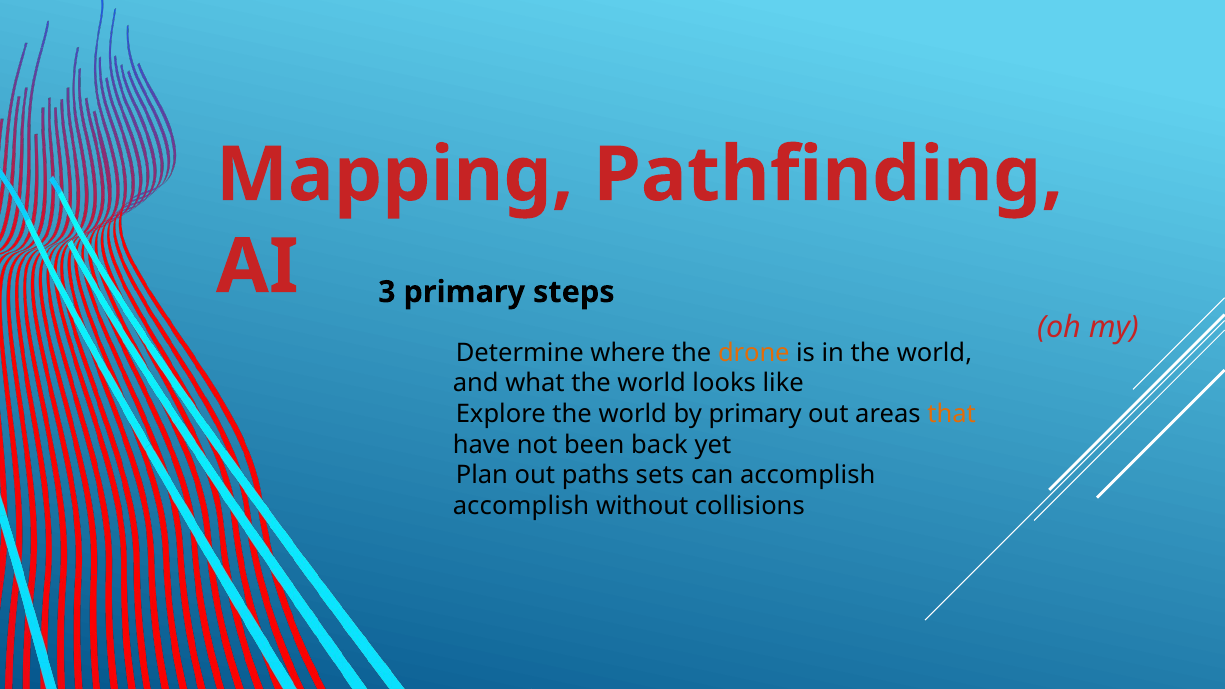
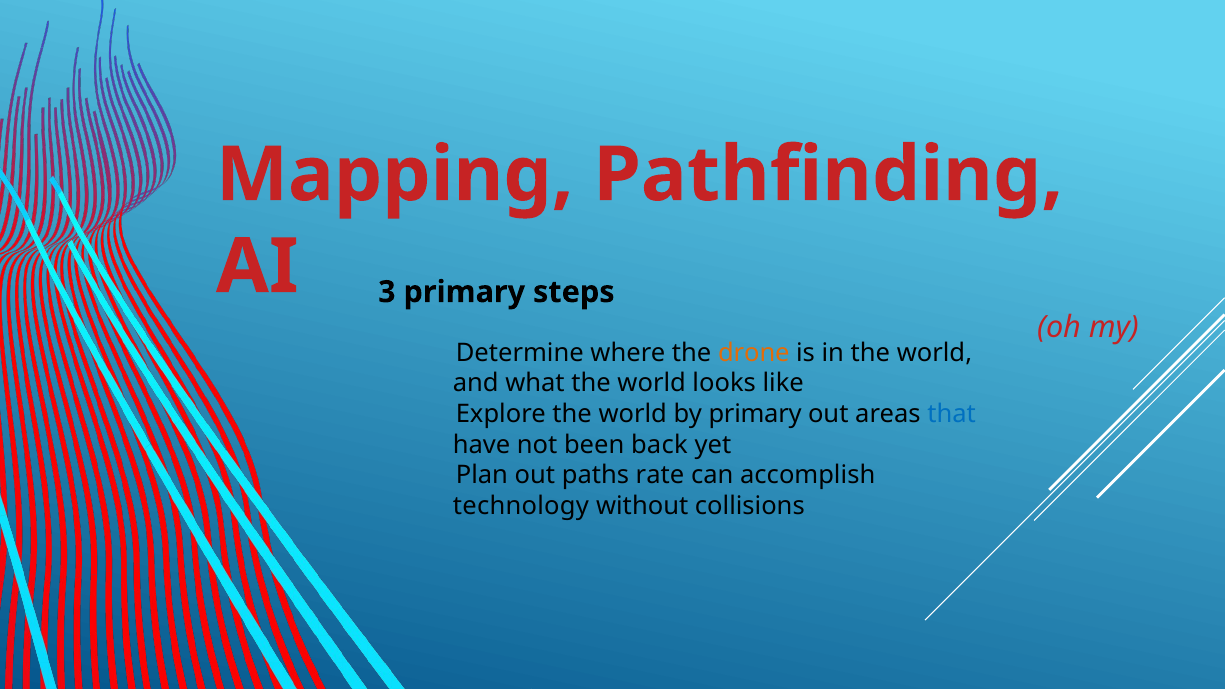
that colour: orange -> blue
sets: sets -> rate
accomplish at (521, 506): accomplish -> technology
